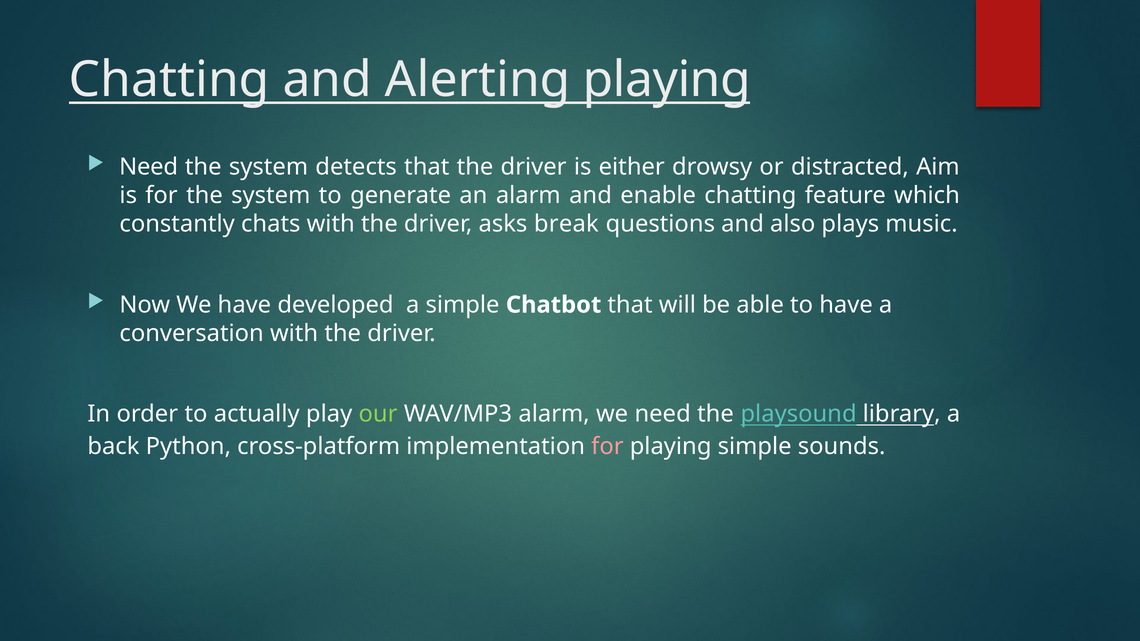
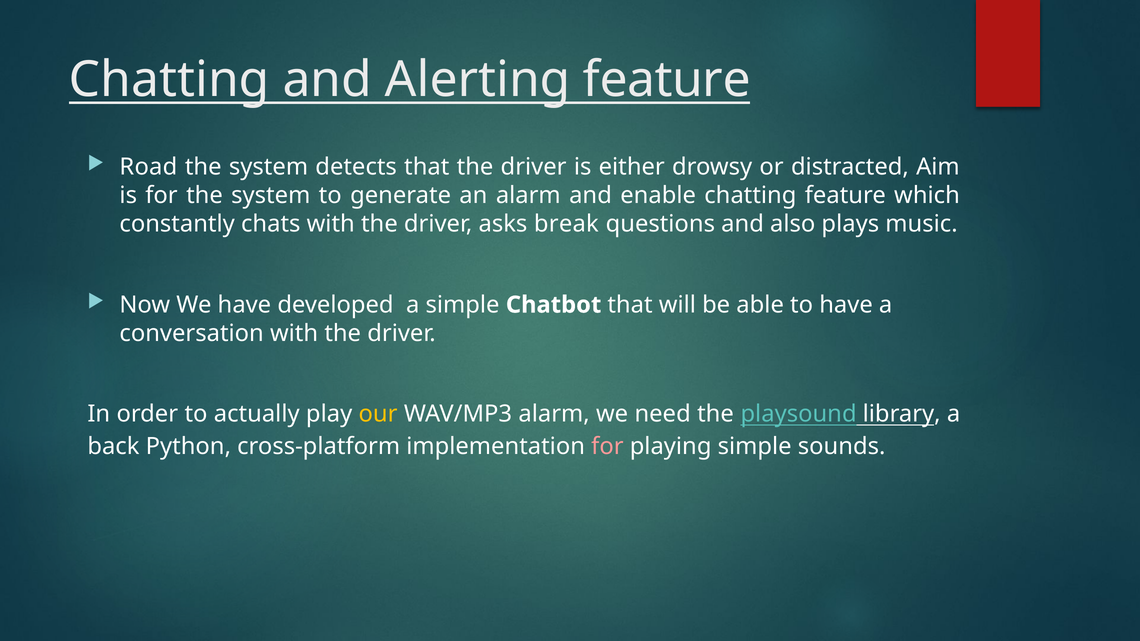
Alerting playing: playing -> feature
Need at (149, 167): Need -> Road
our colour: light green -> yellow
